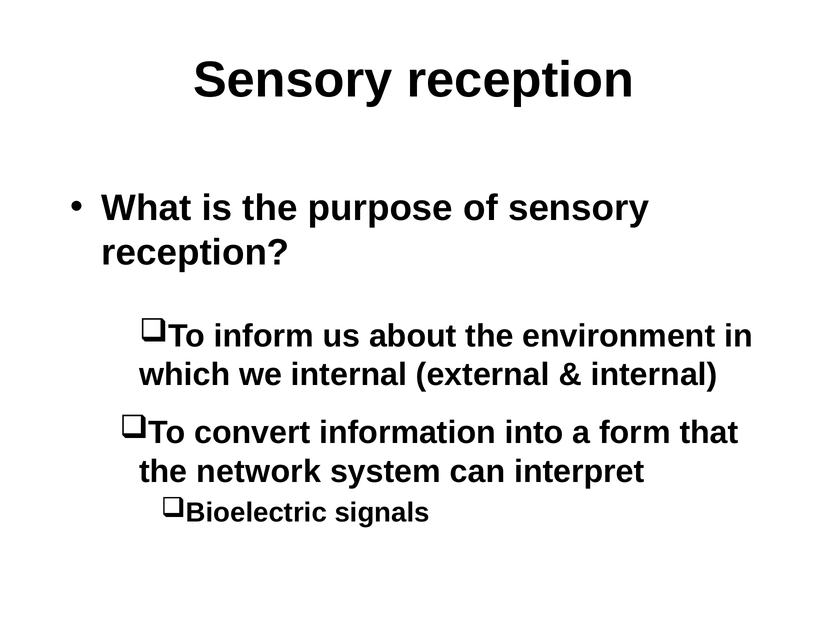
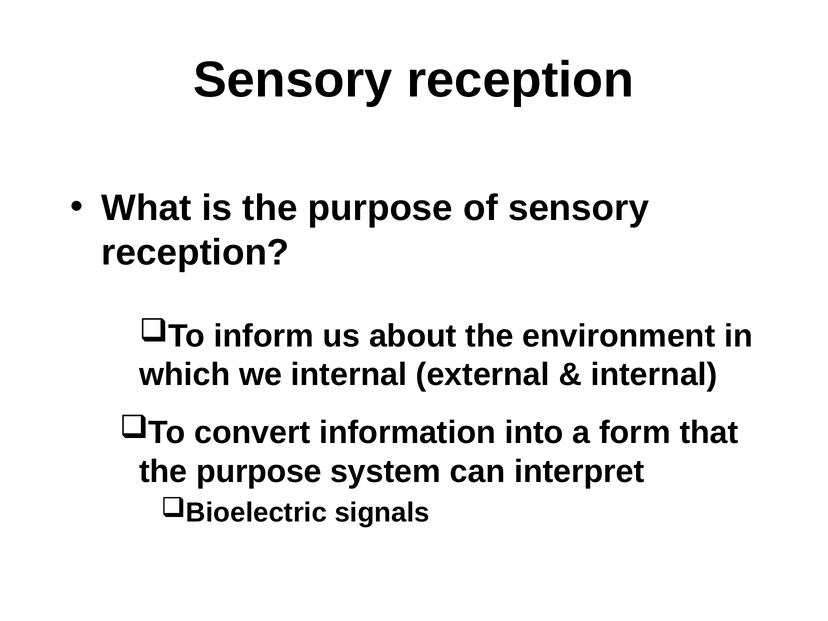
network at (259, 471): network -> purpose
